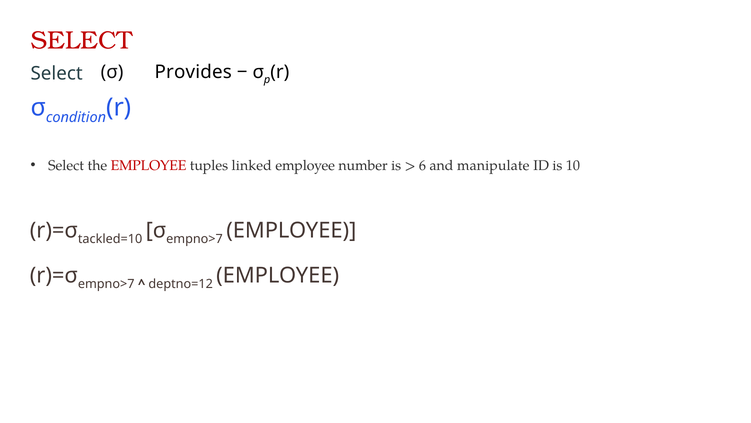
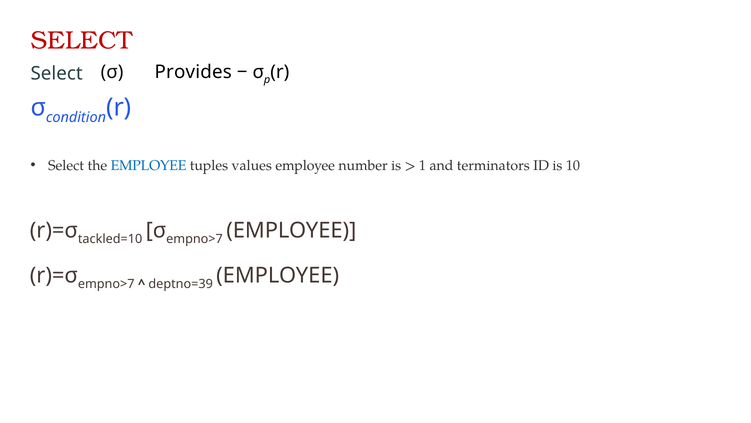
EMPLOYEE at (149, 165) colour: red -> blue
linked: linked -> values
6: 6 -> 1
manipulate: manipulate -> terminators
deptno=12: deptno=12 -> deptno=39
